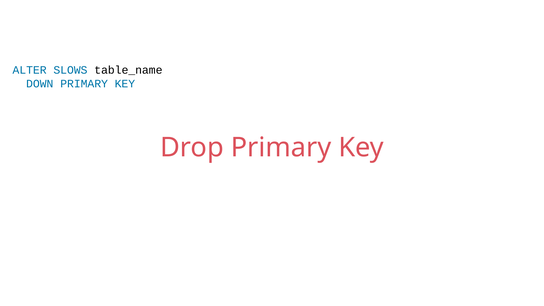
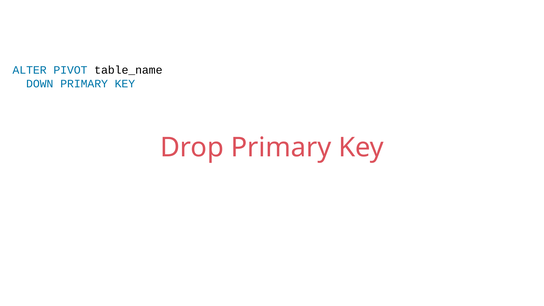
SLOWS: SLOWS -> PIVOT
